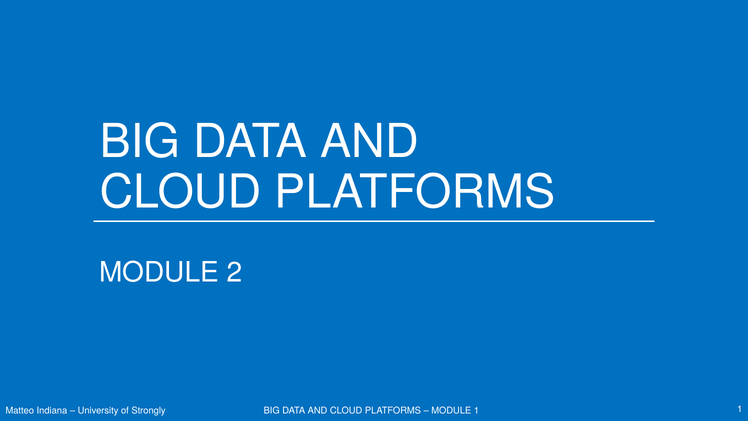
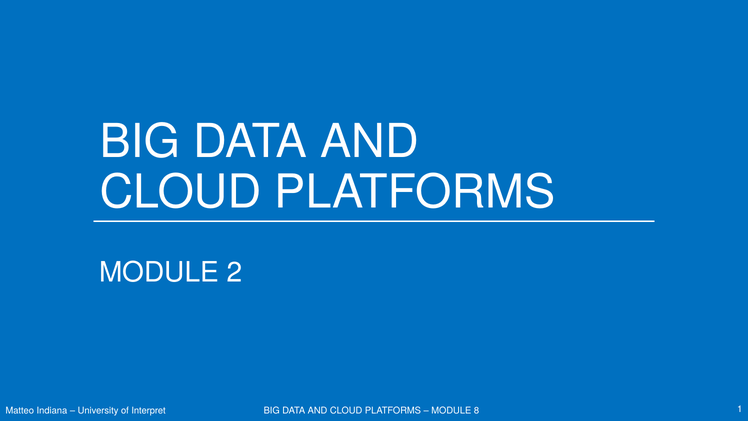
Strongly: Strongly -> Interpret
MODULE 1: 1 -> 8
